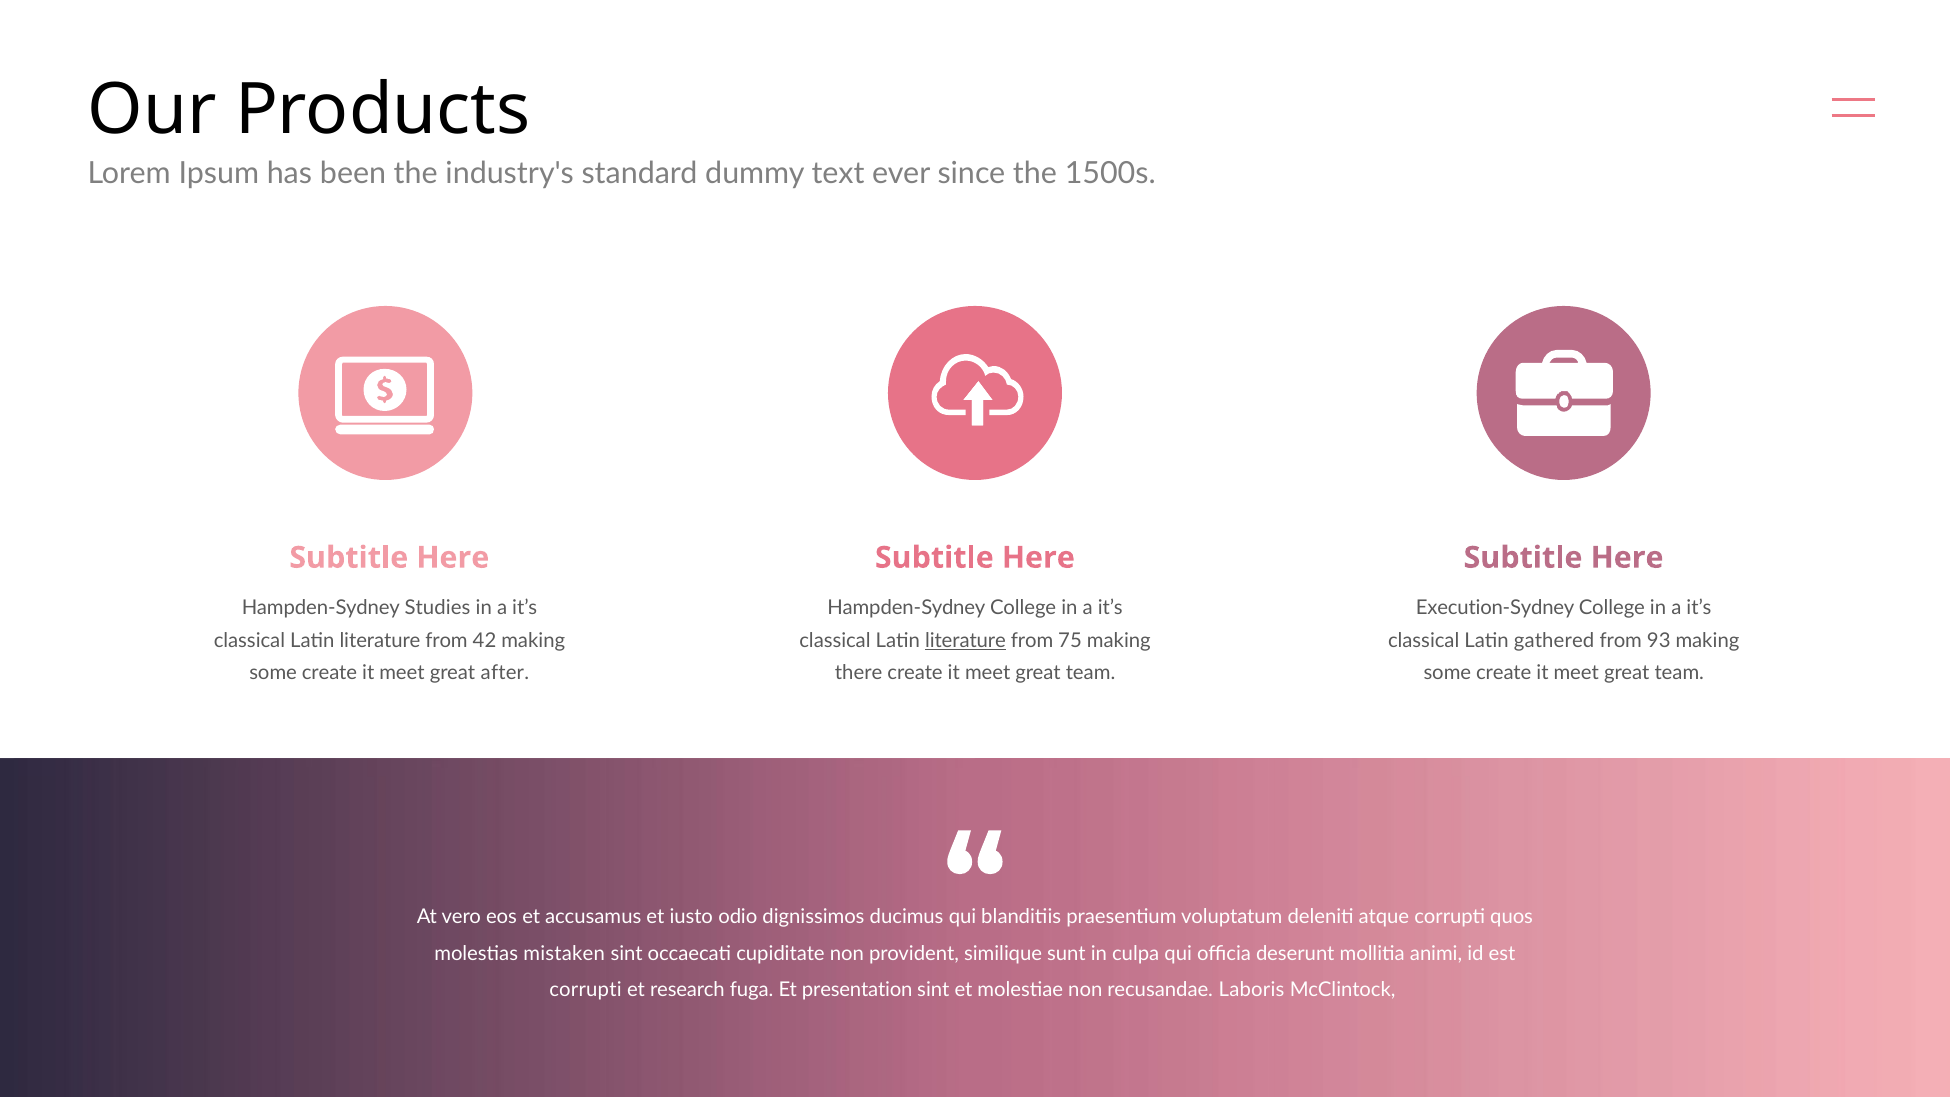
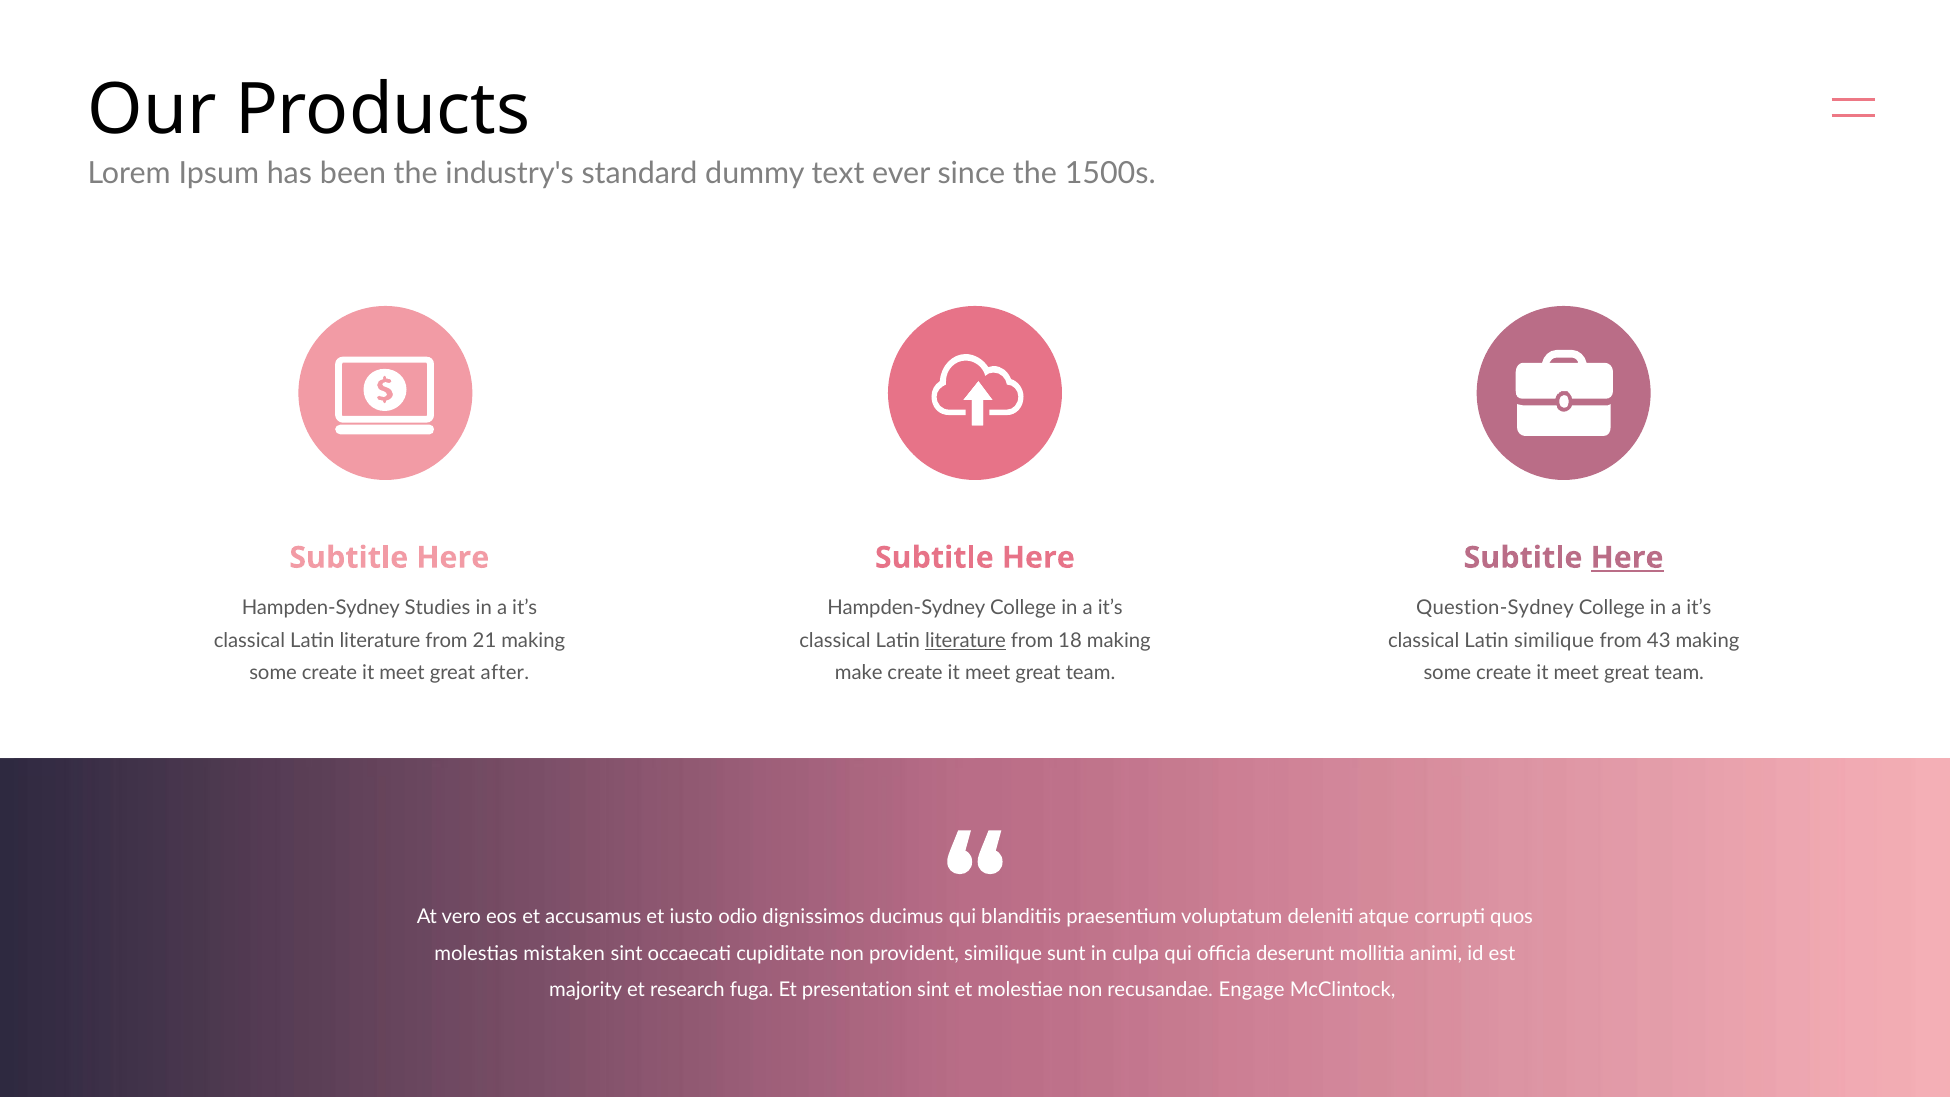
Here at (1627, 558) underline: none -> present
Execution-Sydney: Execution-Sydney -> Question-Sydney
42: 42 -> 21
75: 75 -> 18
Latin gathered: gathered -> similique
93: 93 -> 43
there: there -> make
corrupti at (585, 990): corrupti -> majority
Laboris: Laboris -> Engage
